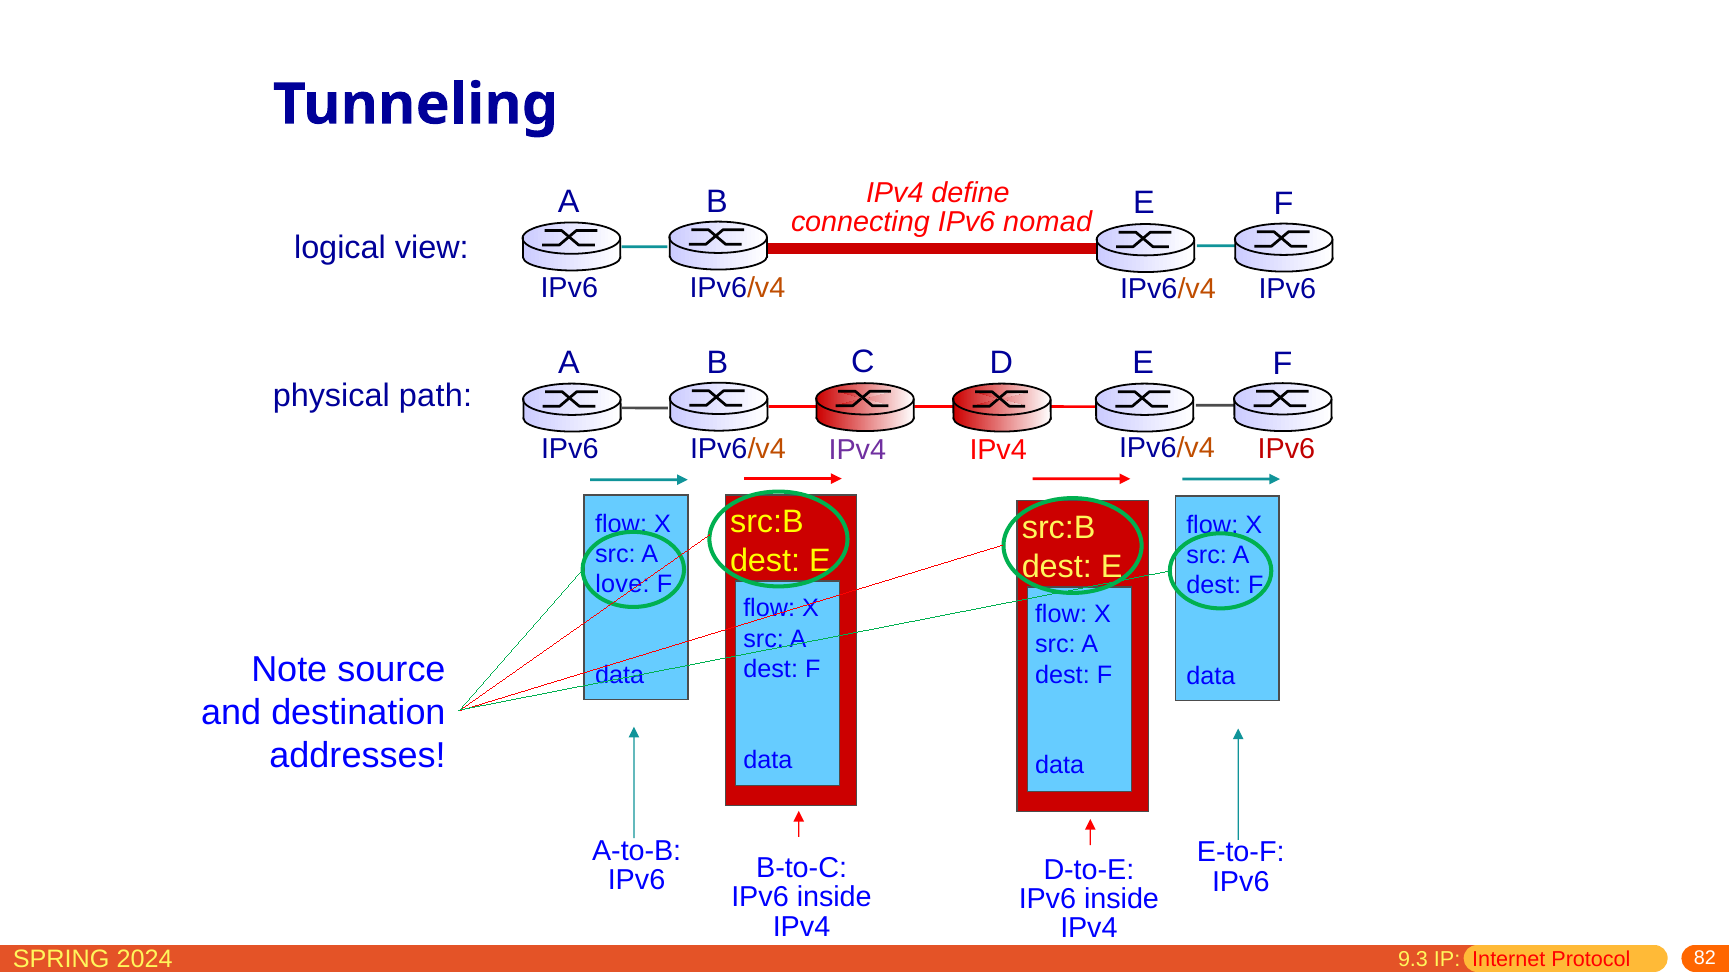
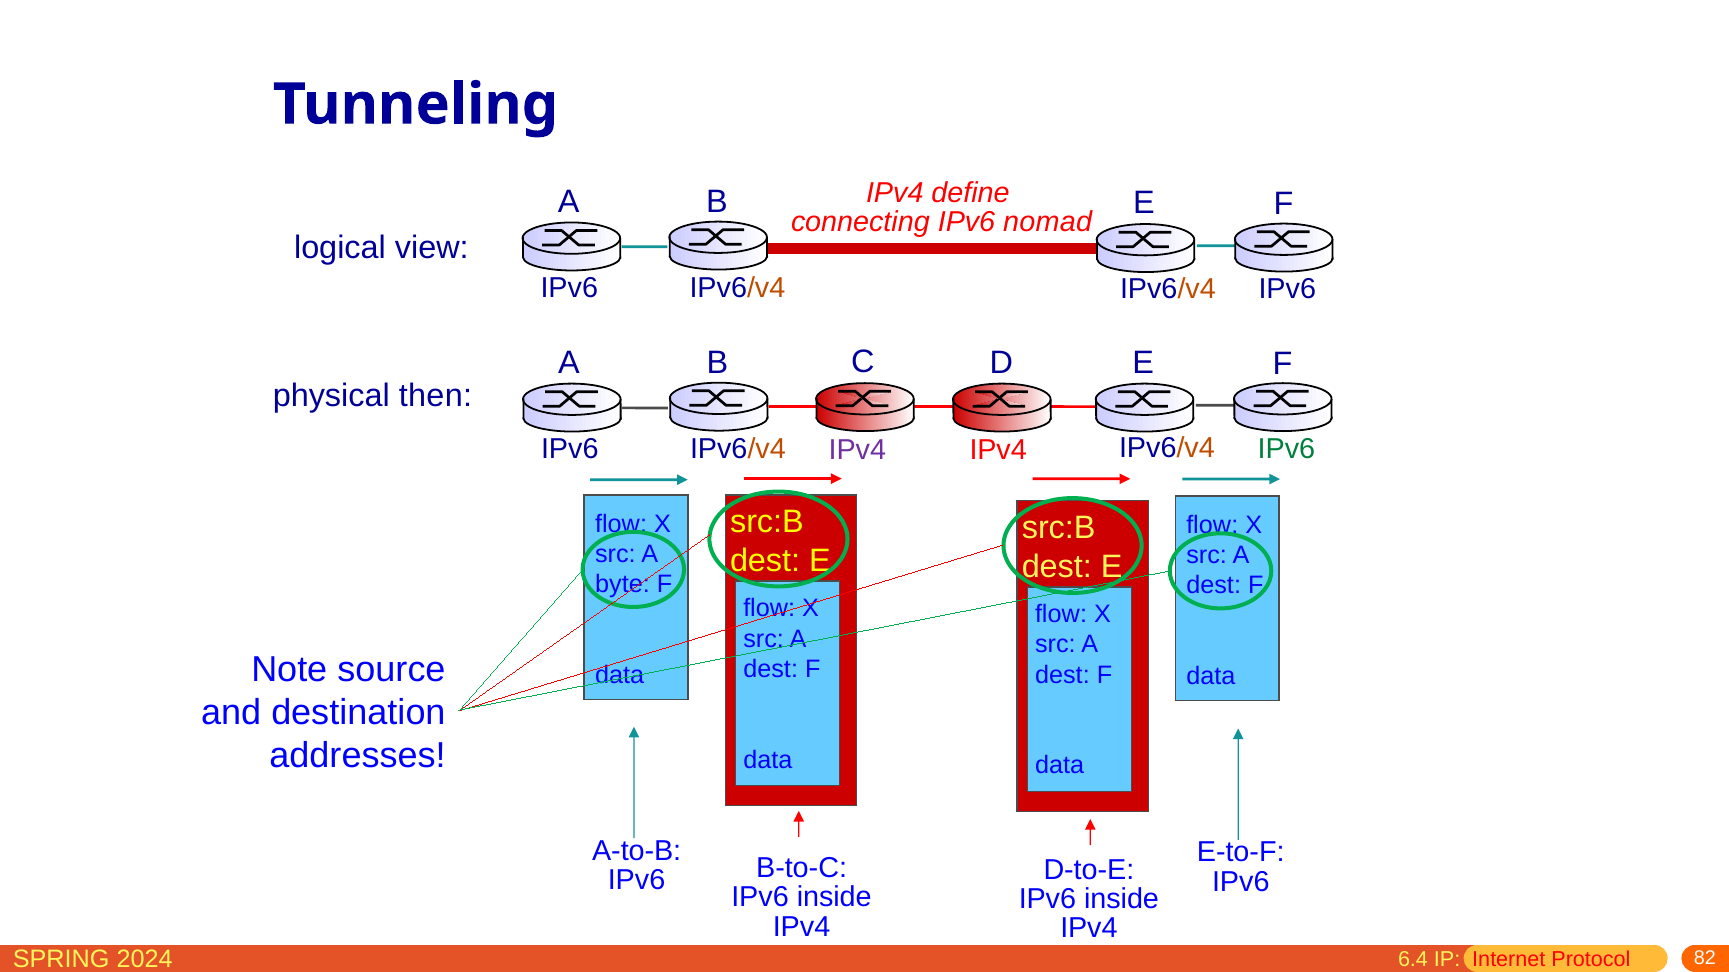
path: path -> then
IPv6 at (1286, 449) colour: red -> green
love: love -> byte
9.3: 9.3 -> 6.4
